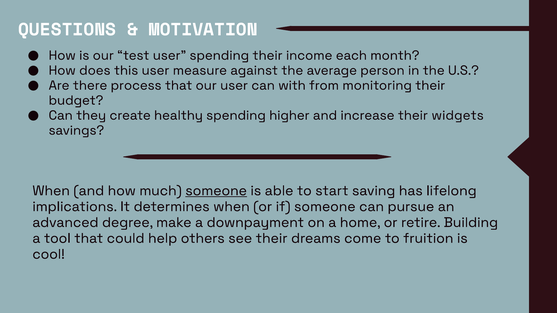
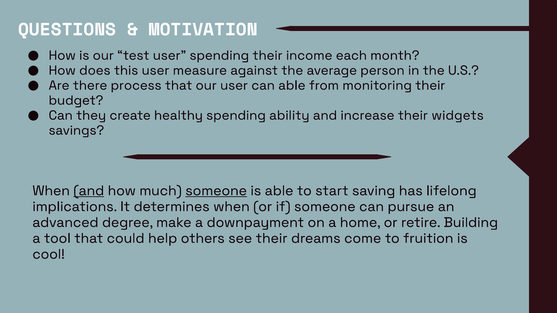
can with: with -> able
higher: higher -> ability
and at (89, 191) underline: none -> present
